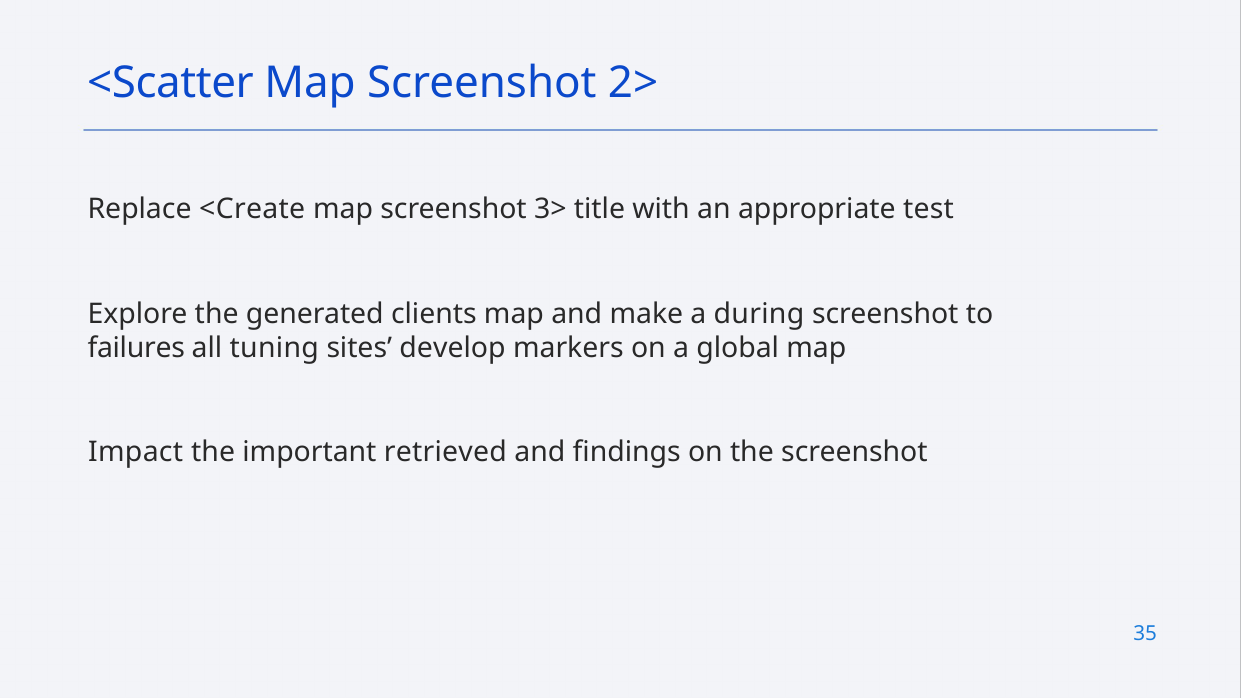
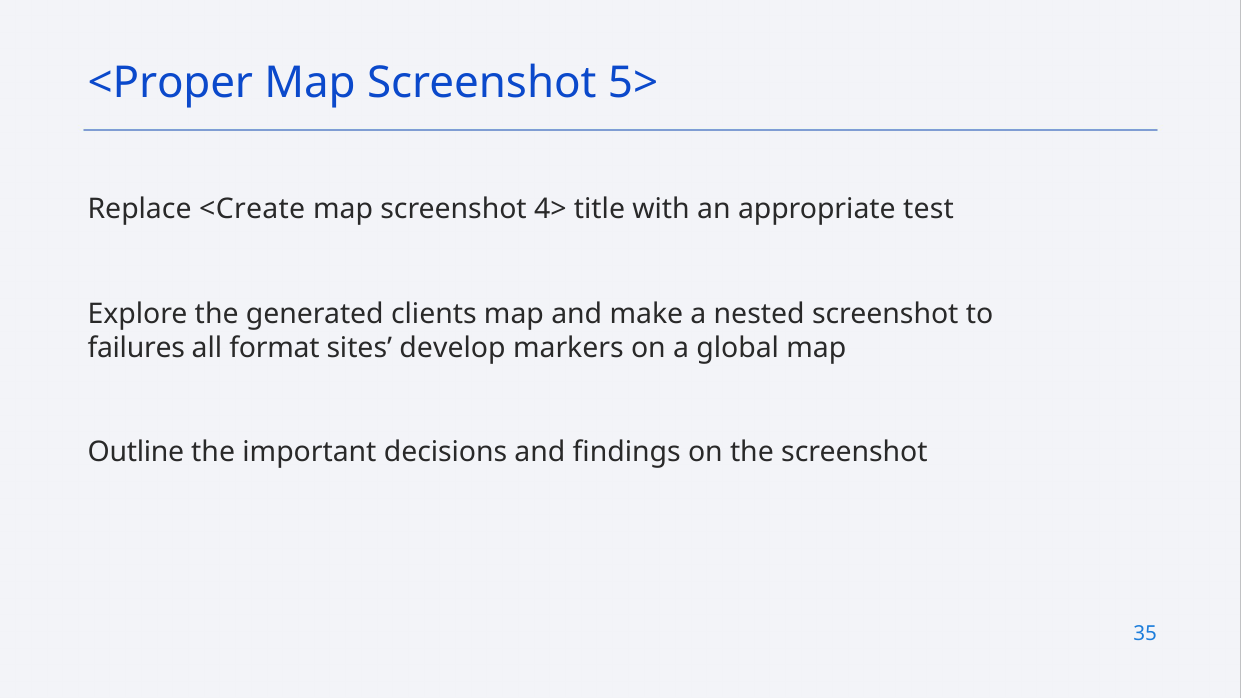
<Scatter: <Scatter -> <Proper
2>: 2> -> 5>
3>: 3> -> 4>
during: during -> nested
tuning: tuning -> format
Impact: Impact -> Outline
retrieved: retrieved -> decisions
